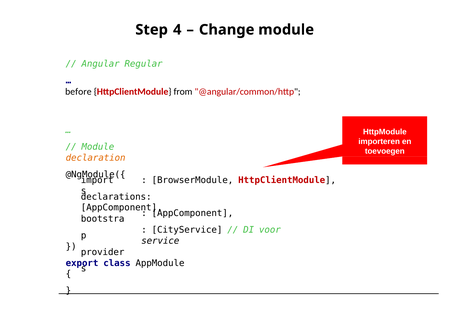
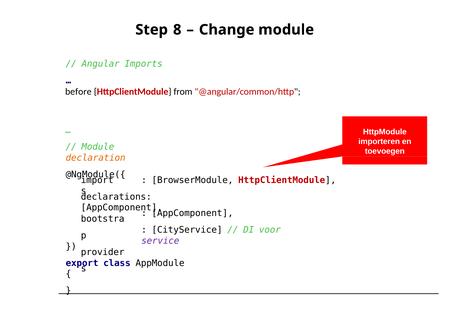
4: 4 -> 8
Regular: Regular -> Imports
service colour: black -> purple
